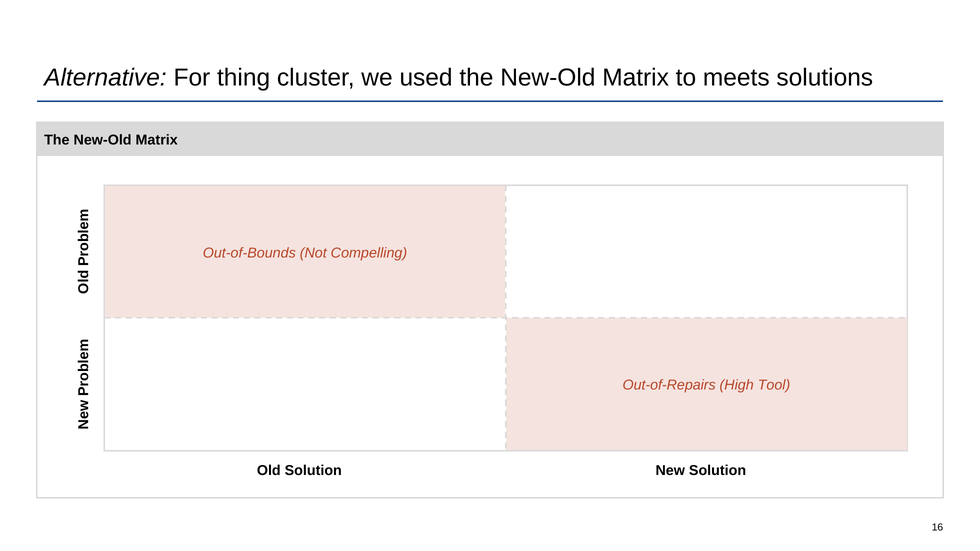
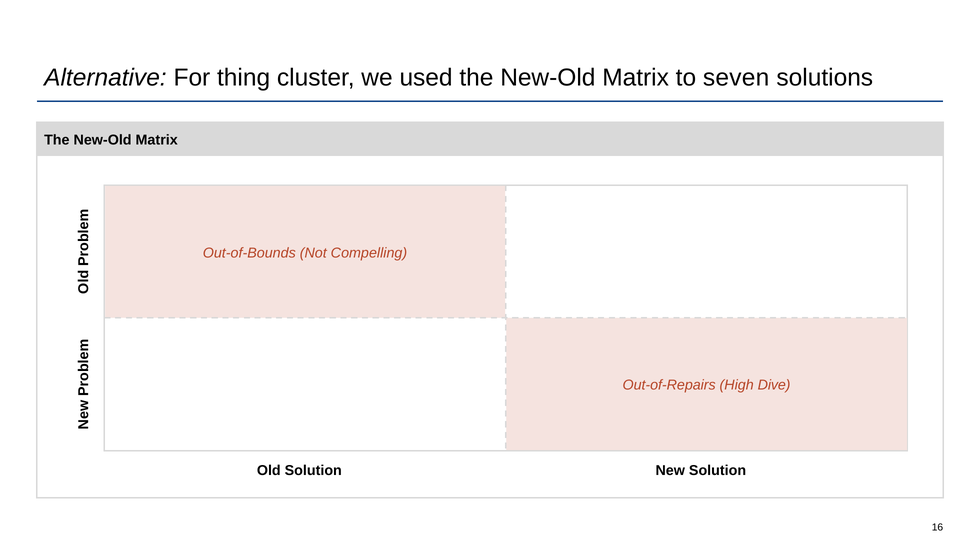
meets: meets -> seven
Tool: Tool -> Dive
